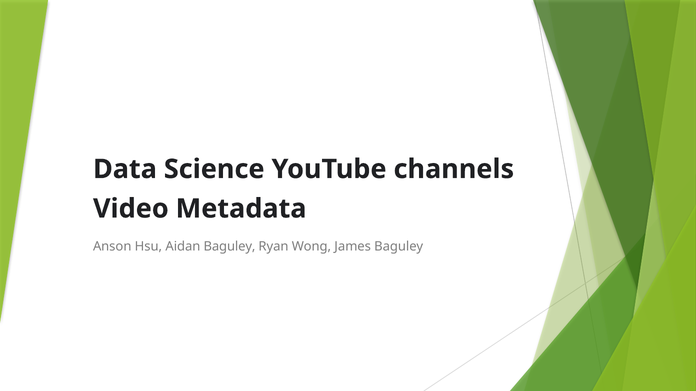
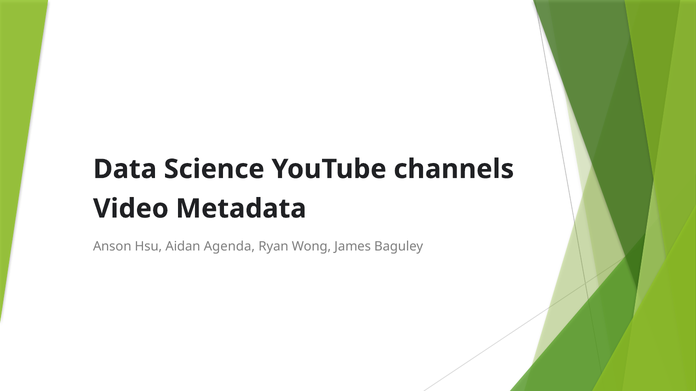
Aidan Baguley: Baguley -> Agenda
